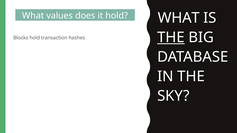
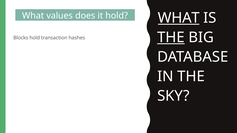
WHAT at (179, 18) underline: none -> present
